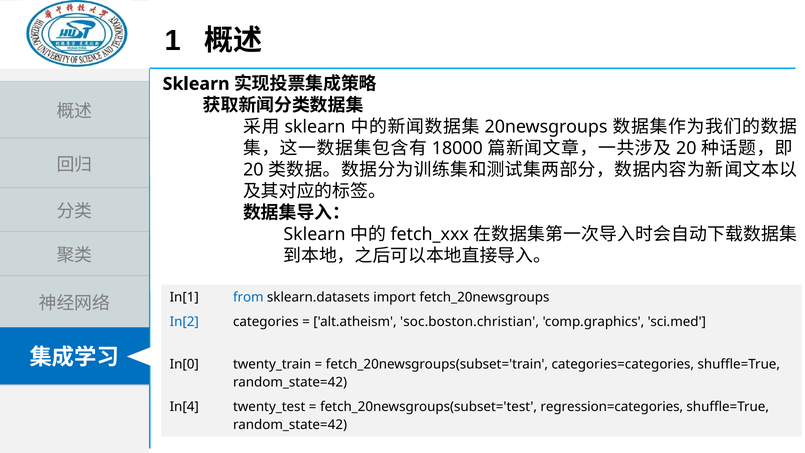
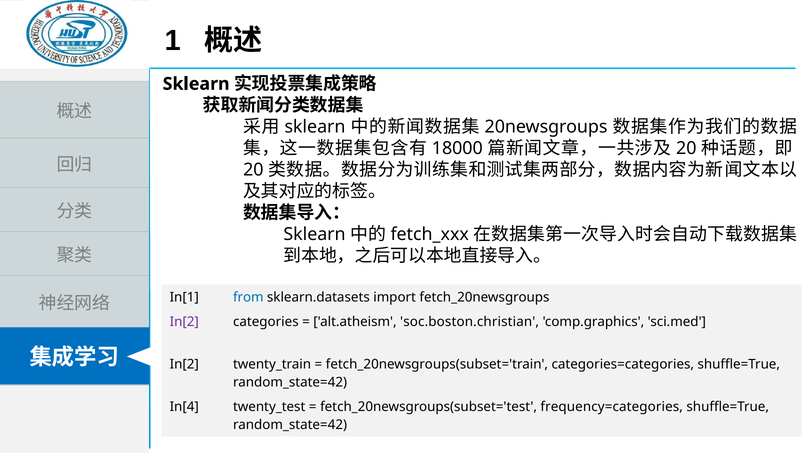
In[2 at (184, 322) colour: blue -> purple
In[0 at (184, 364): In[0 -> In[2
regression=categories: regression=categories -> frequency=categories
